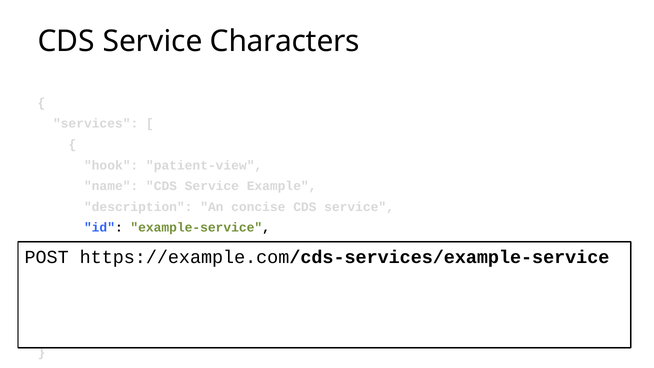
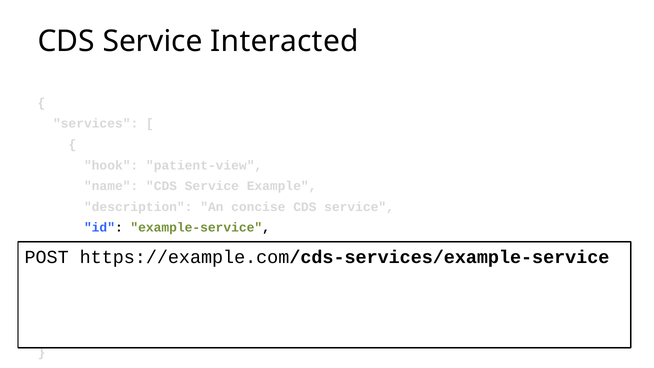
Characters: Characters -> Interacted
